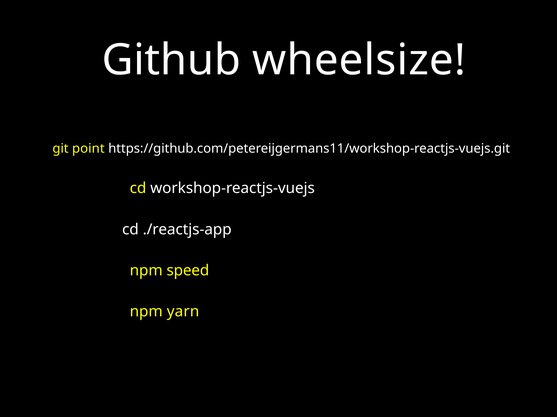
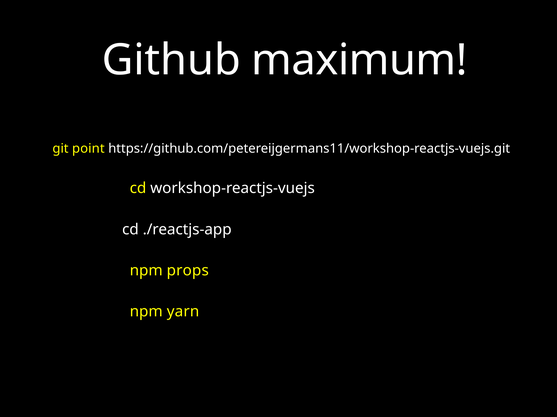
wheelsize: wheelsize -> maximum
speed: speed -> props
